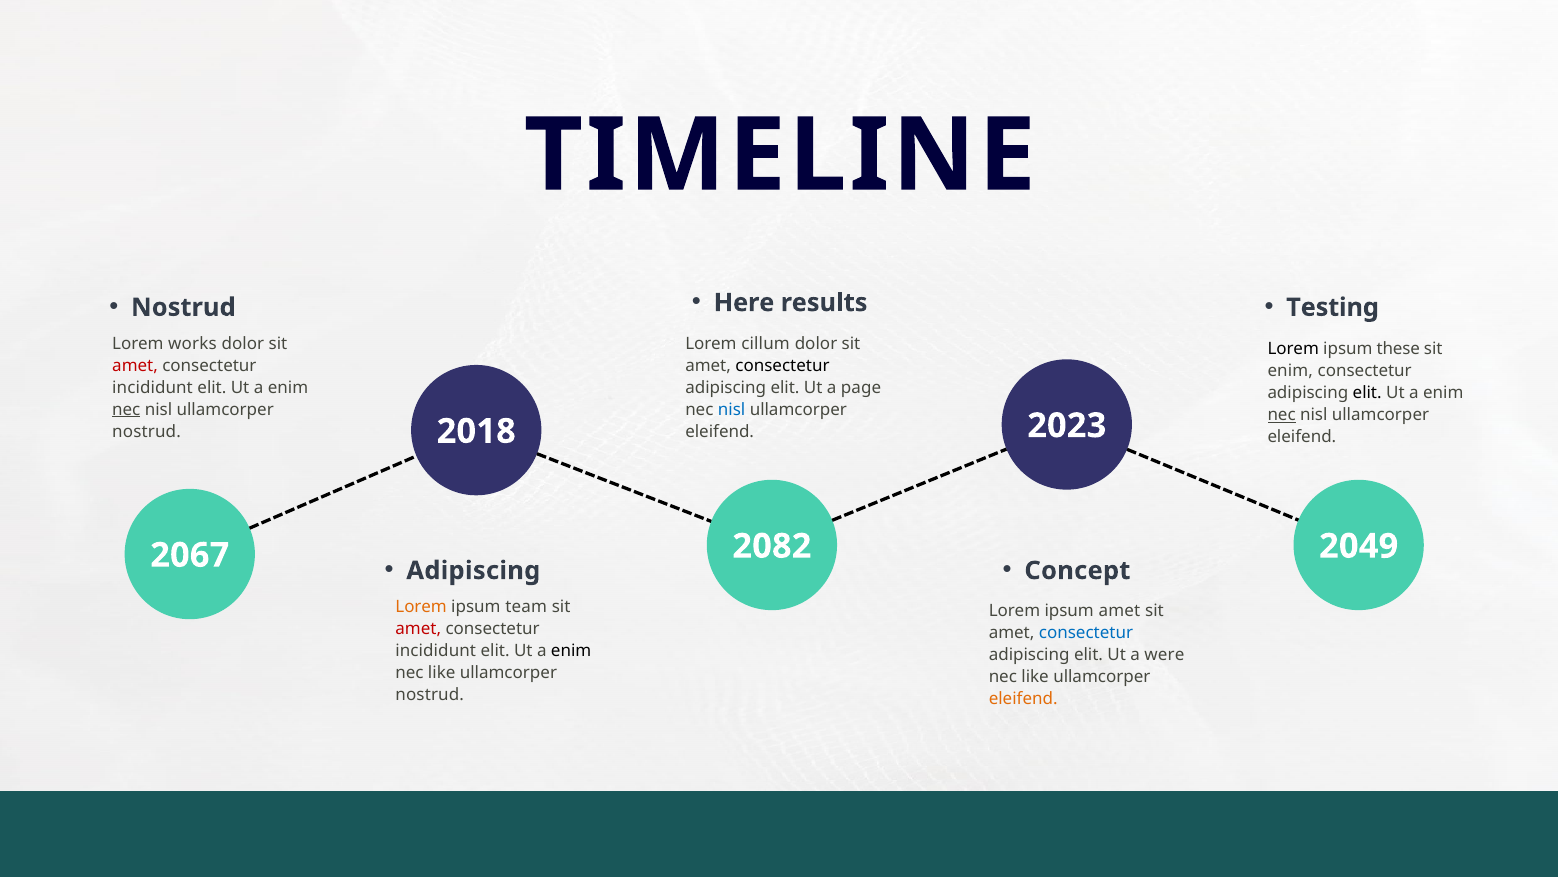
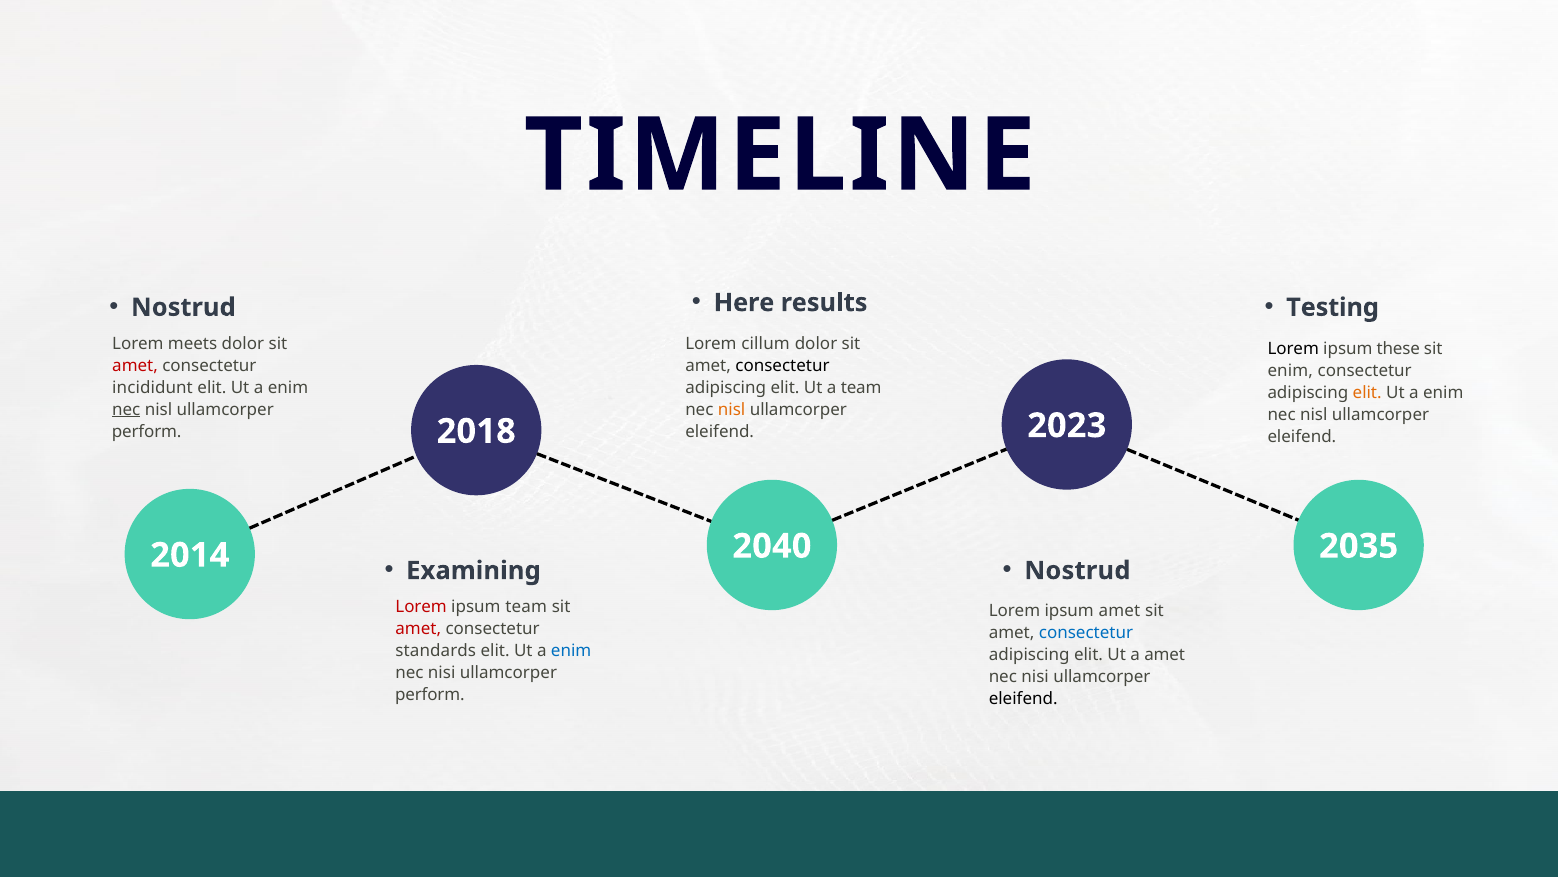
works: works -> meets
a page: page -> team
elit at (1367, 393) colour: black -> orange
nisl at (732, 409) colour: blue -> orange
nec at (1282, 414) underline: present -> none
nostrud at (147, 431): nostrud -> perform
2082: 2082 -> 2040
2049: 2049 -> 2035
2067: 2067 -> 2014
Adipiscing at (473, 570): Adipiscing -> Examining
Concept at (1077, 570): Concept -> Nostrud
Lorem at (421, 606) colour: orange -> red
incididunt at (436, 650): incididunt -> standards
enim at (571, 650) colour: black -> blue
a were: were -> amet
like at (442, 672): like -> nisi
like at (1035, 676): like -> nisi
nostrud at (430, 694): nostrud -> perform
eleifend at (1023, 698) colour: orange -> black
